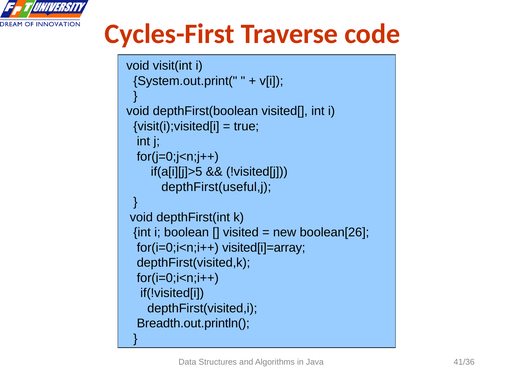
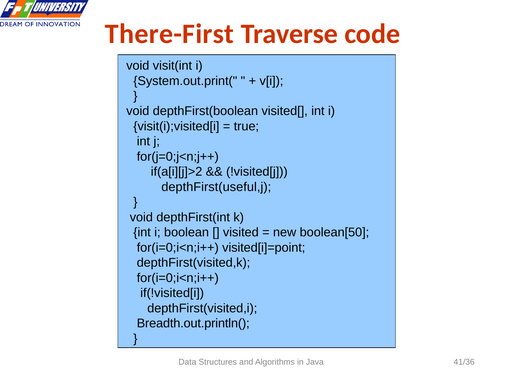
Cycles-First: Cycles-First -> There-First
if(a[i][j]>5: if(a[i][j]>5 -> if(a[i][j]>2
boolean[26: boolean[26 -> boolean[50
visited[i]=array: visited[i]=array -> visited[i]=point
